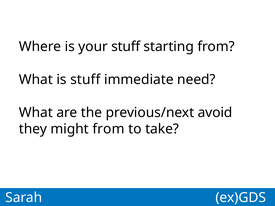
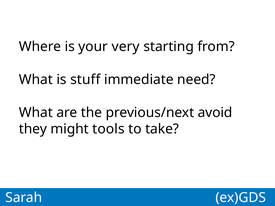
your stuff: stuff -> very
might from: from -> tools
